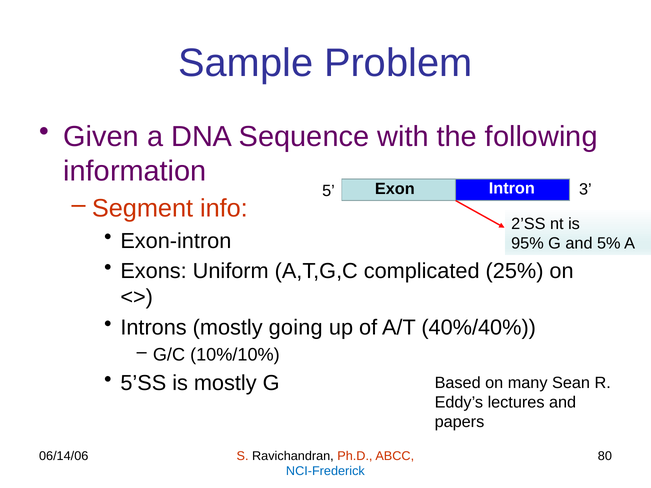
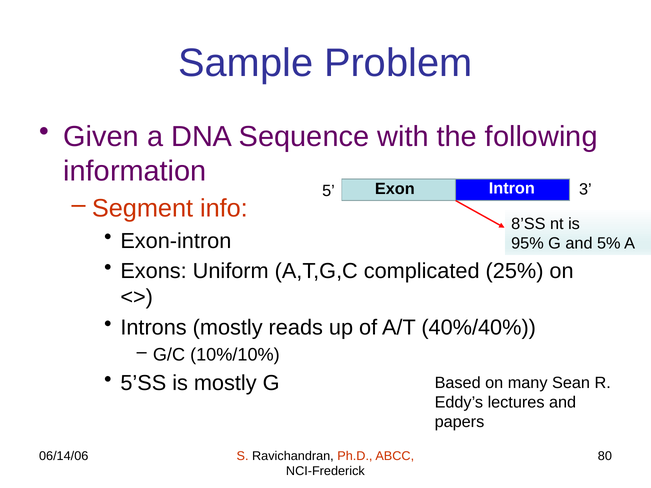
2’SS: 2’SS -> 8’SS
going: going -> reads
NCI-Frederick colour: blue -> black
